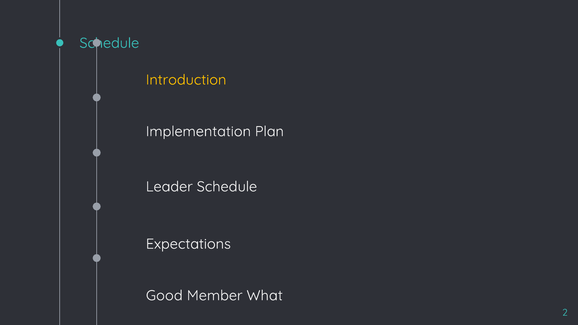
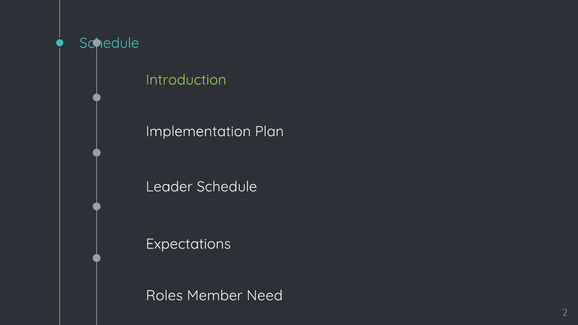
Introduction colour: yellow -> light green
Good: Good -> Roles
What: What -> Need
